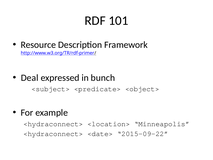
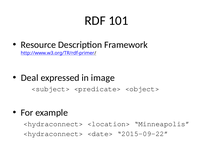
bunch: bunch -> image
